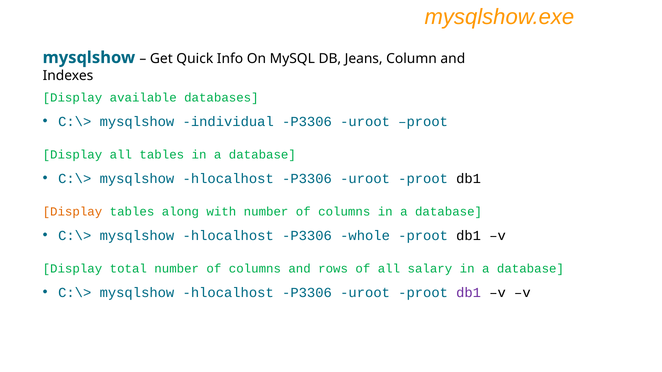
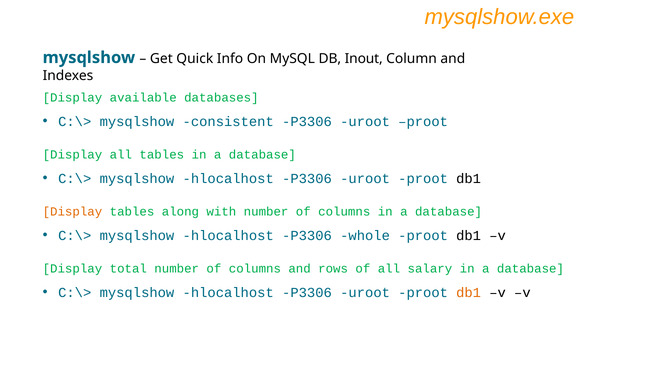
Jeans: Jeans -> Inout
individual: individual -> consistent
db1 at (469, 293) colour: purple -> orange
